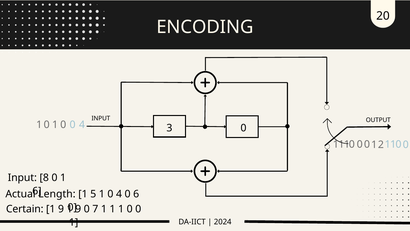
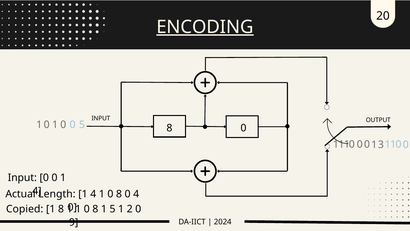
ENCODING underline: none -> present
0 0 4: 4 -> 5
3 at (169, 128): 3 -> 8
2: 2 -> 3
Input 8: 8 -> 0
6 at (37, 191): 6 -> 4
5 at (93, 194): 5 -> 4
4 at (119, 194): 4 -> 8
0 6: 6 -> 4
Certain: Certain -> Copied
9 at (61, 209): 9 -> 8
9 at (78, 209): 9 -> 1
7 at (95, 209): 7 -> 8
1 at (112, 209): 1 -> 5
0 at (130, 209): 0 -> 2
1 at (74, 222): 1 -> 9
